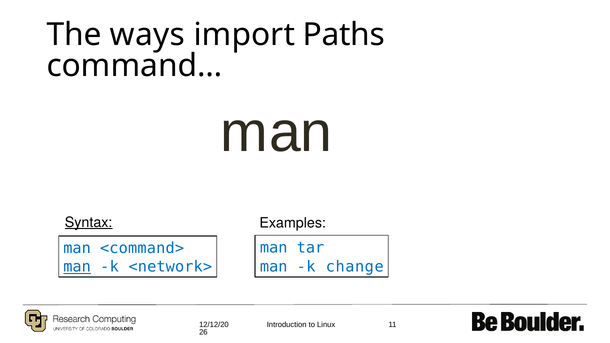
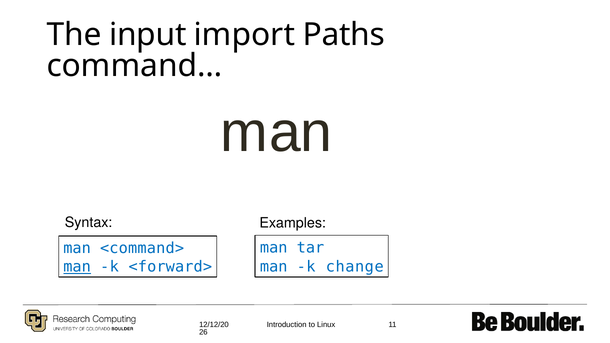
ways: ways -> input
Syntax underline: present -> none
<network>: <network> -> <forward>
